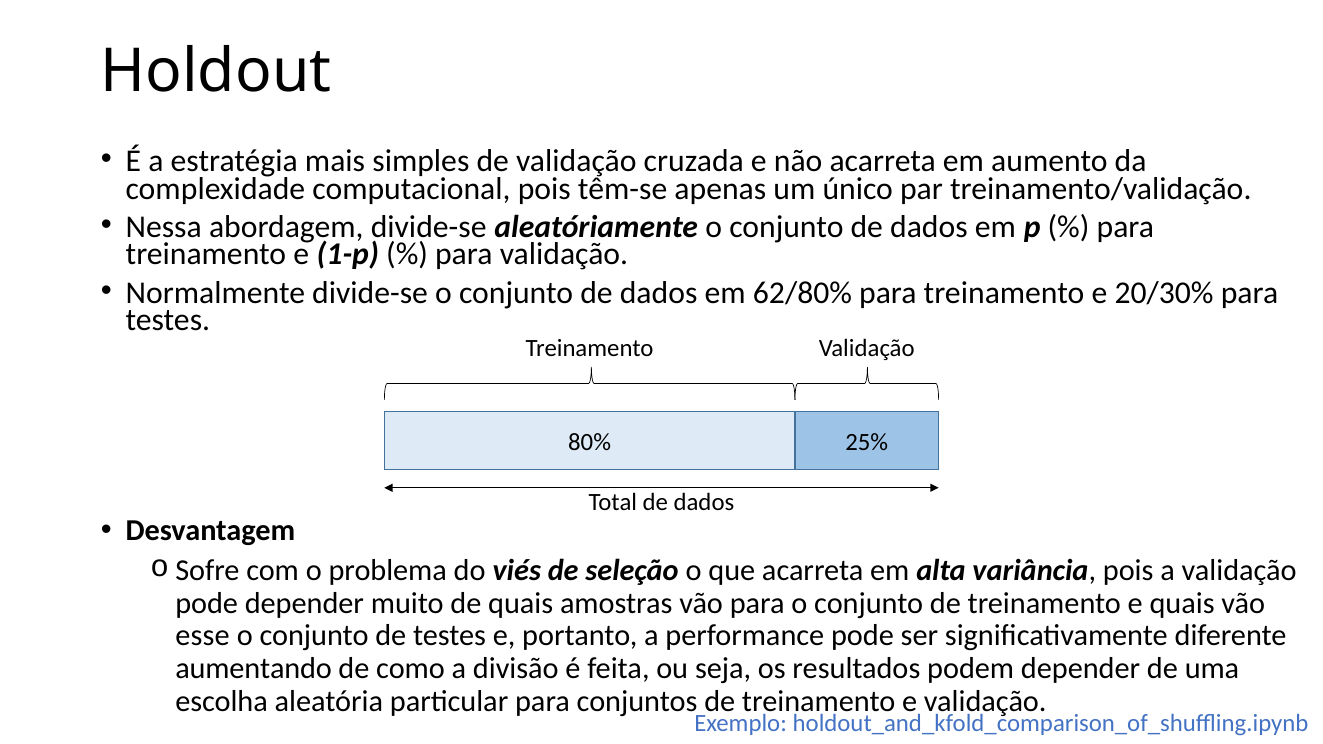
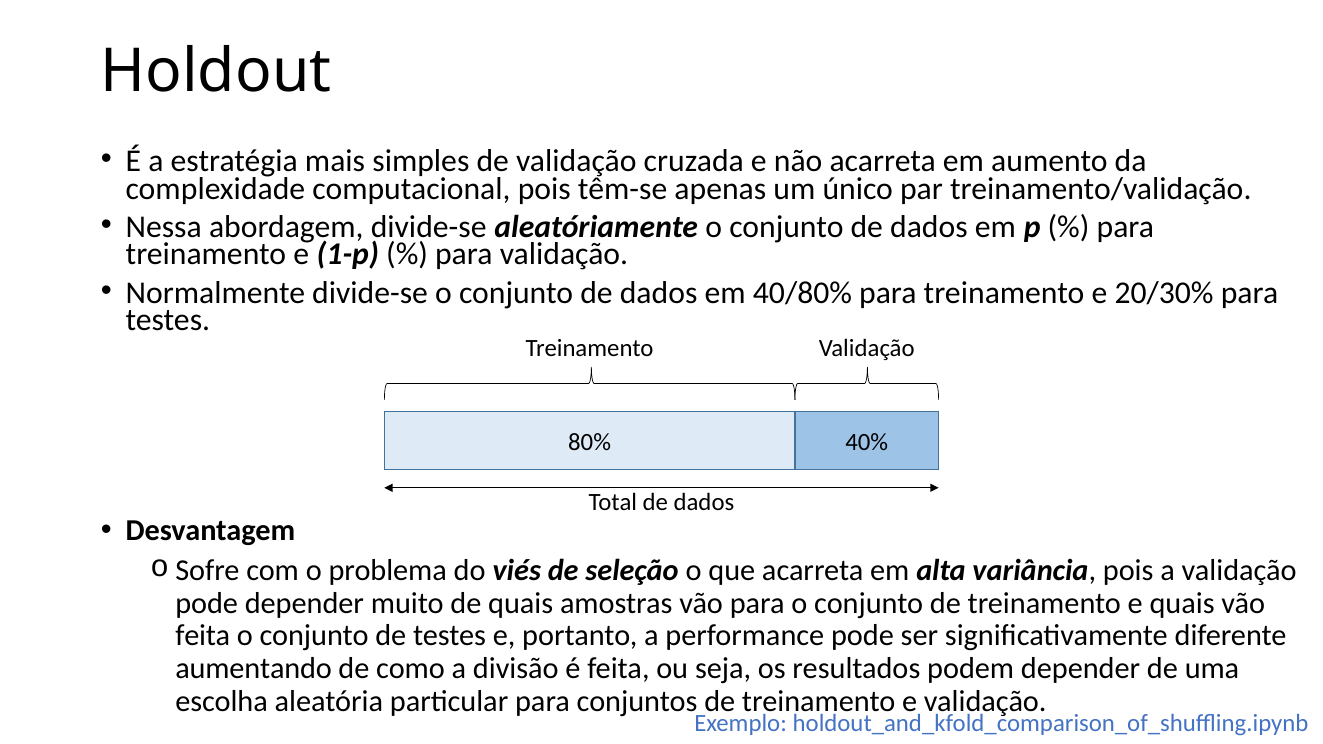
62/80%: 62/80% -> 40/80%
25%: 25% -> 40%
esse at (203, 636): esse -> feita
